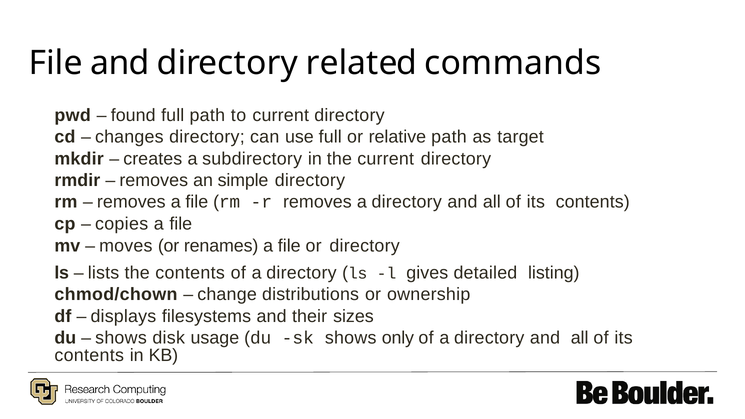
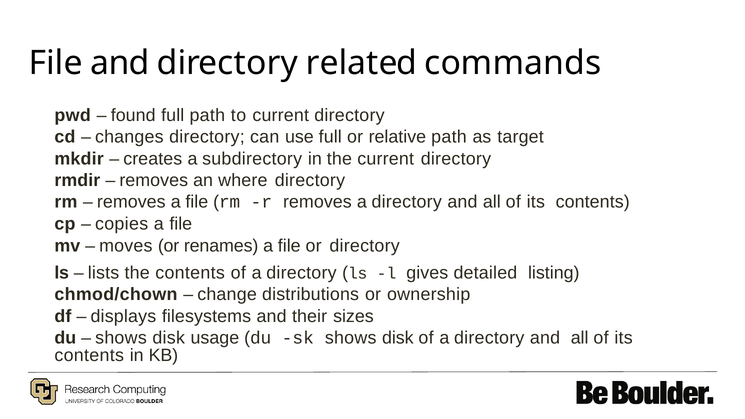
simple: simple -> where
sk shows only: only -> disk
